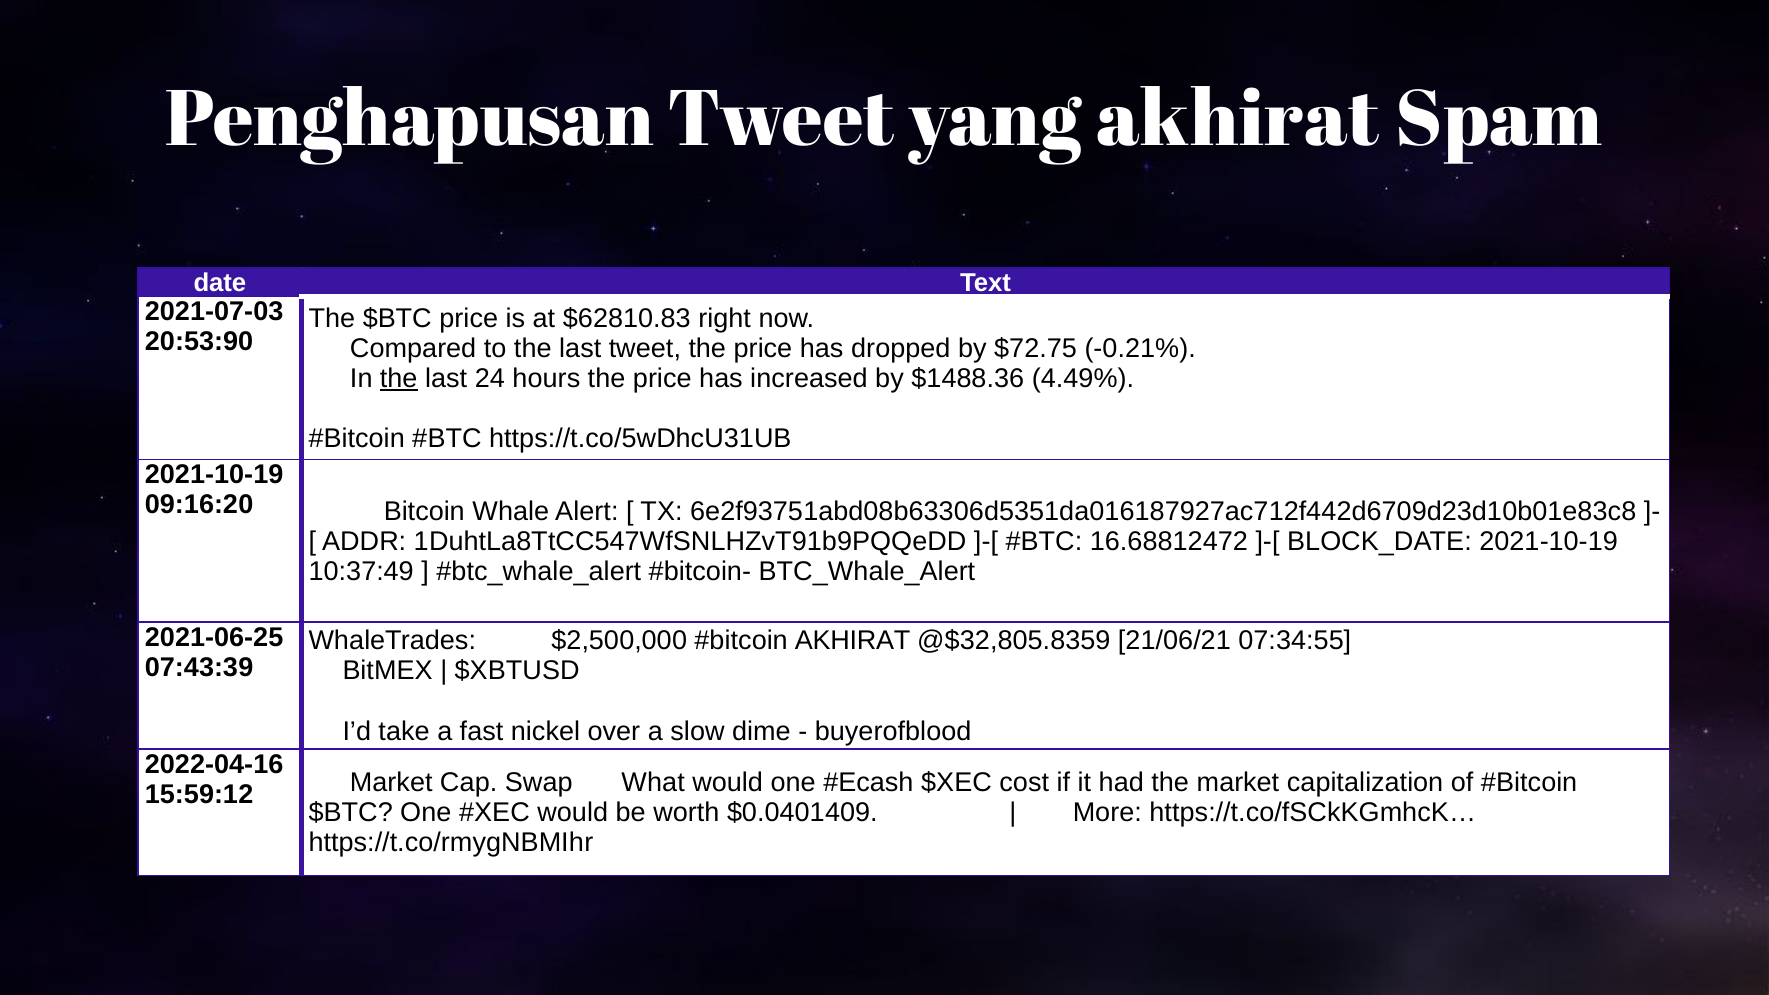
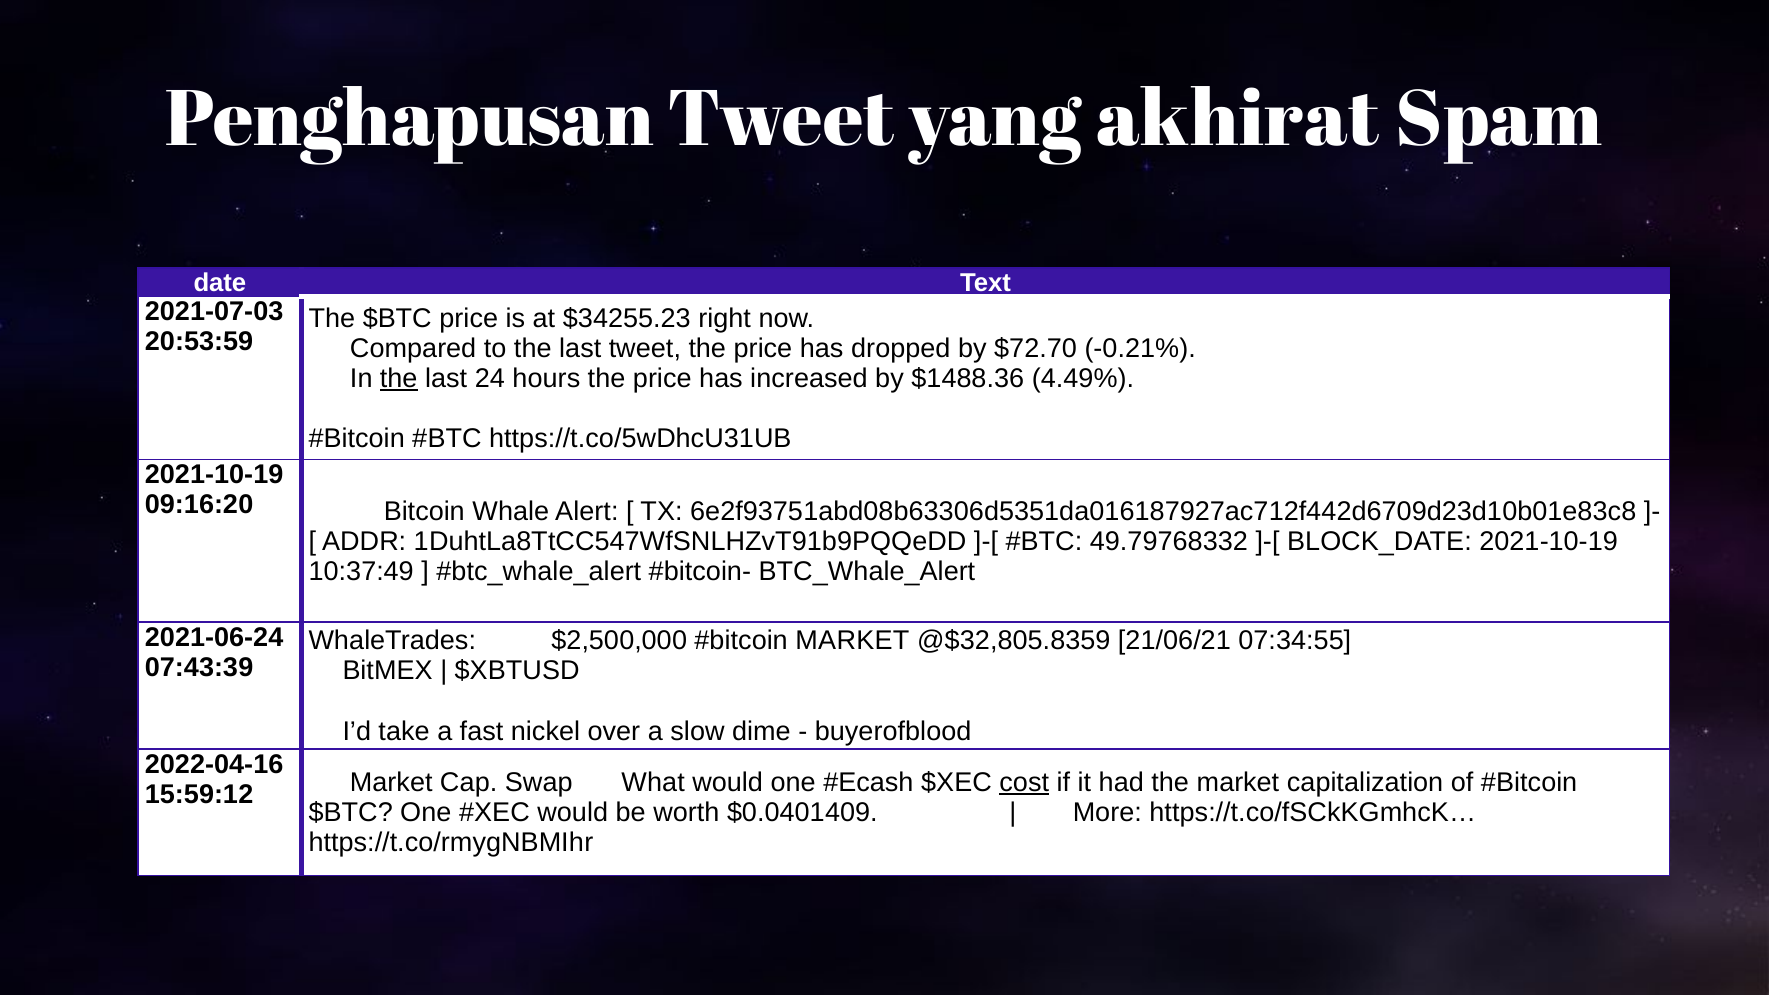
$62810.83: $62810.83 -> $34255.23
20:53:90: 20:53:90 -> 20:53:59
$72.75: $72.75 -> $72.70
16.68812472: 16.68812472 -> 49.79768332
2021-06-25: 2021-06-25 -> 2021-06-24
AKHIRAT at (853, 641): AKHIRAT -> MARKET
cost underline: none -> present
